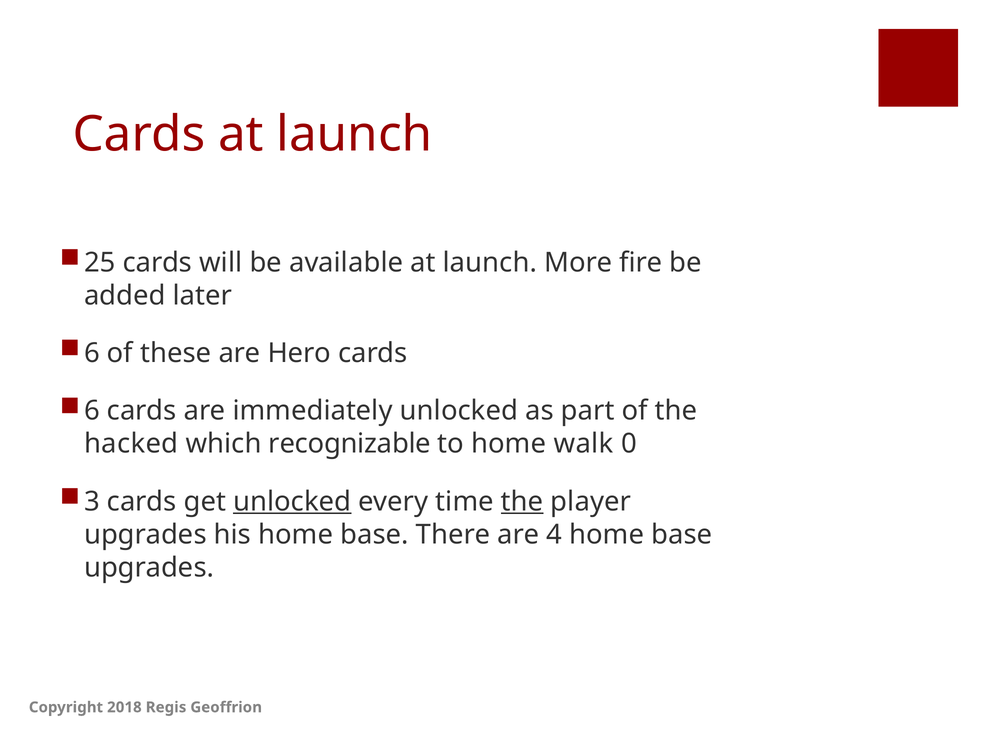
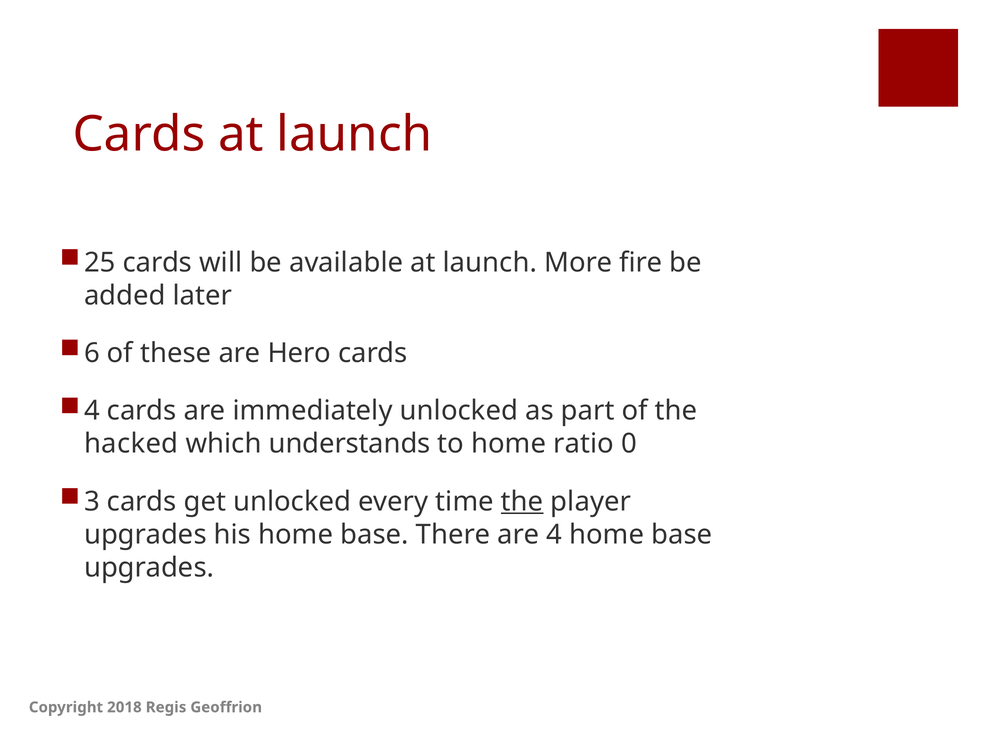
6 at (92, 411): 6 -> 4
recognizable: recognizable -> understands
walk: walk -> ratio
unlocked at (292, 501) underline: present -> none
